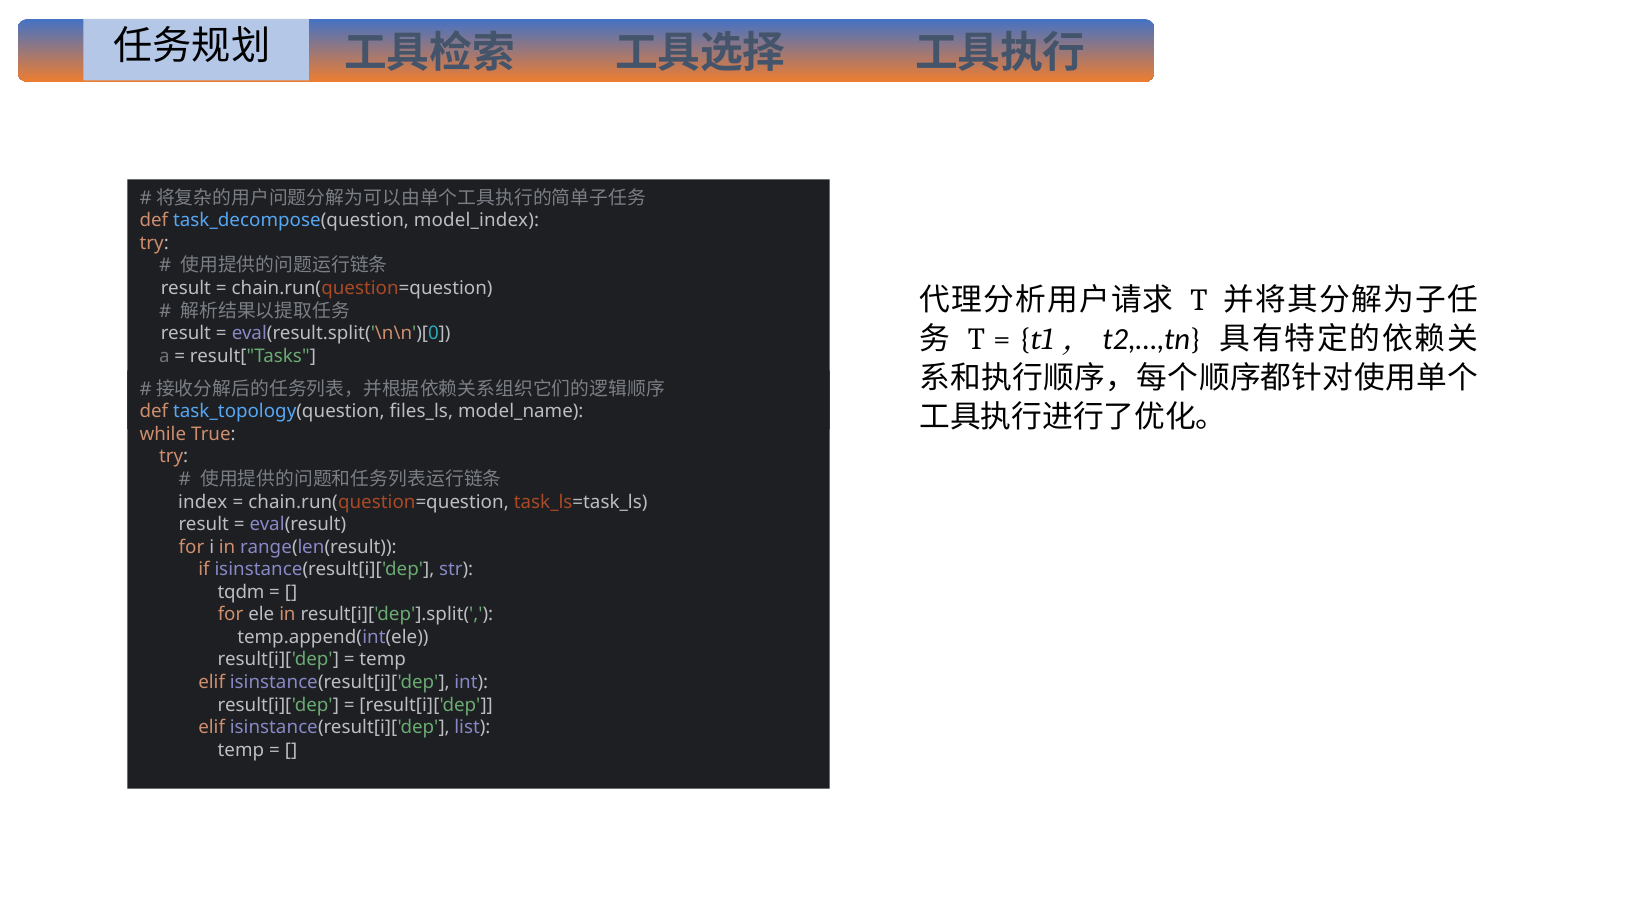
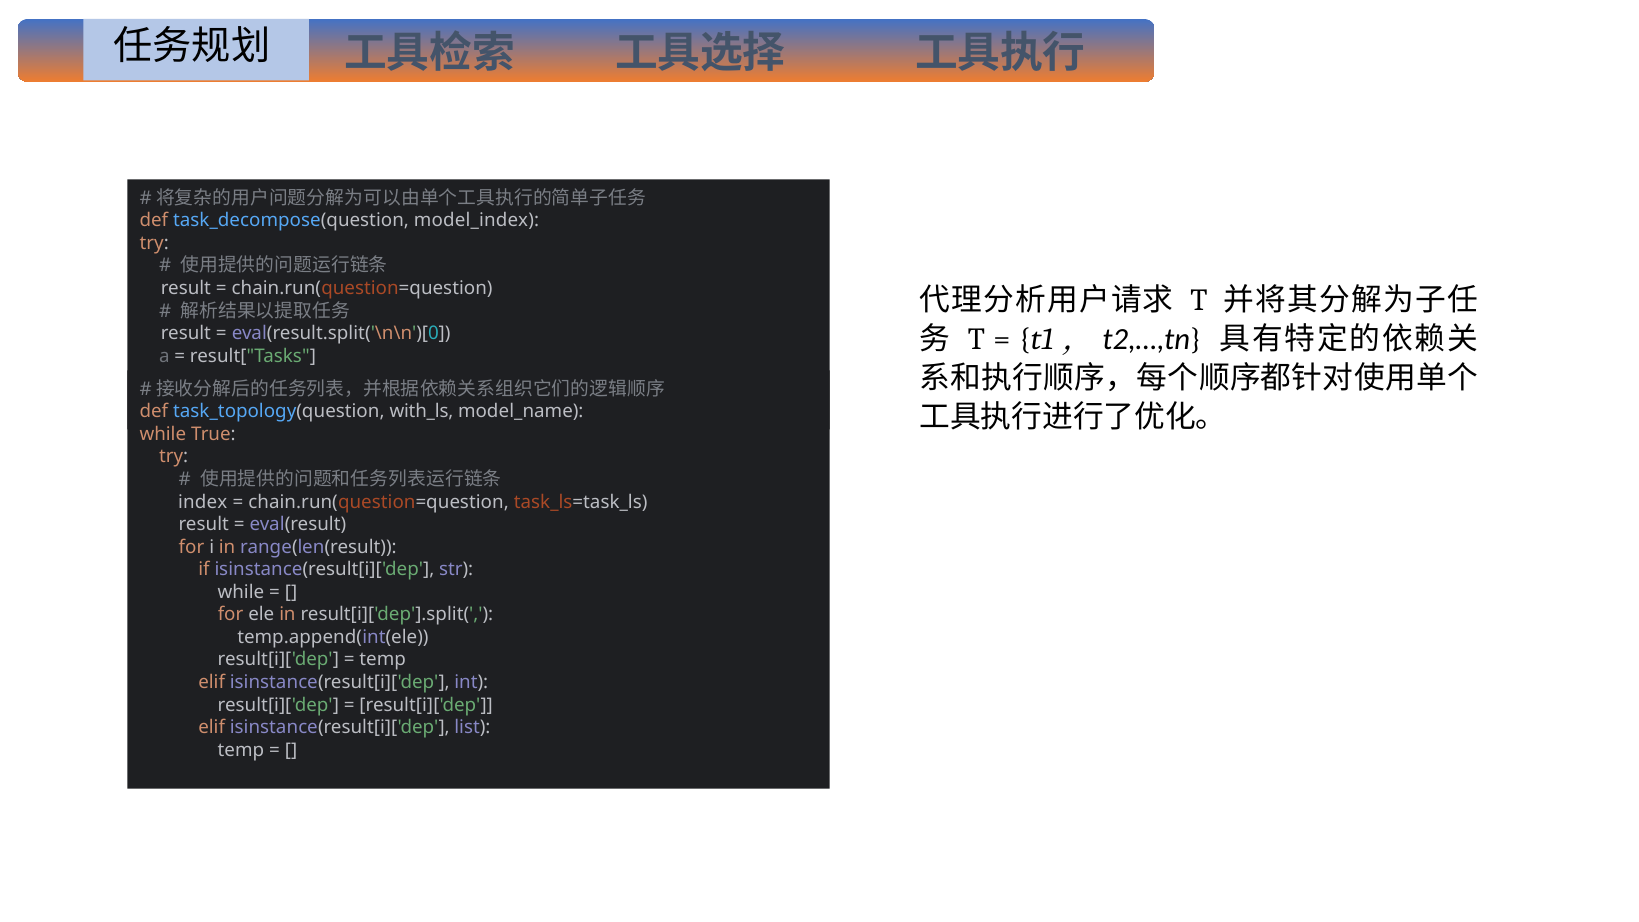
files_ls: files_ls -> with_ls
tqdm at (241, 592): tqdm -> while
